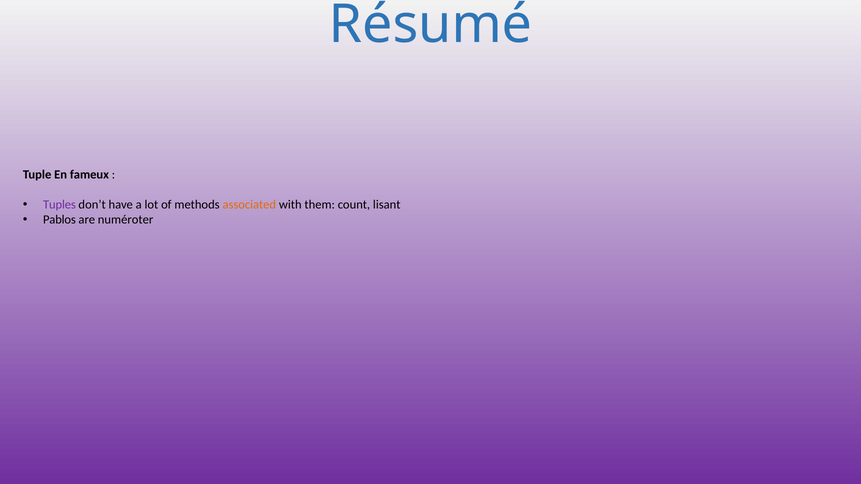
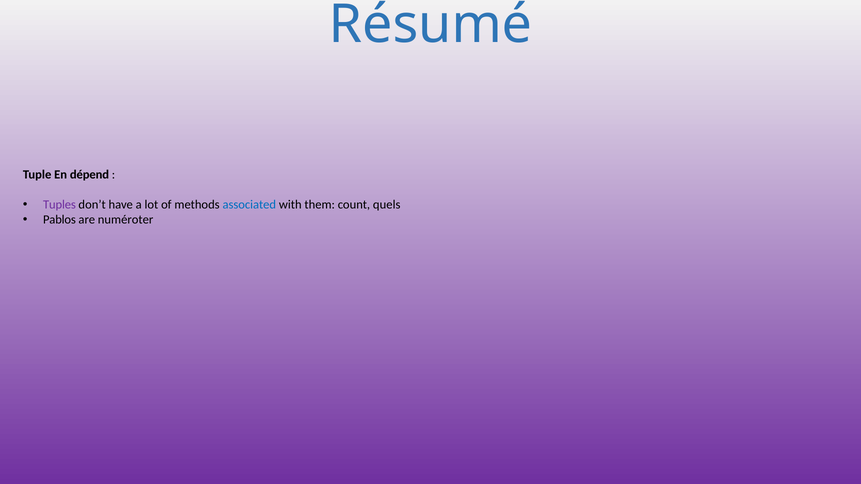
fameux: fameux -> dépend
associated colour: orange -> blue
lisant: lisant -> quels
